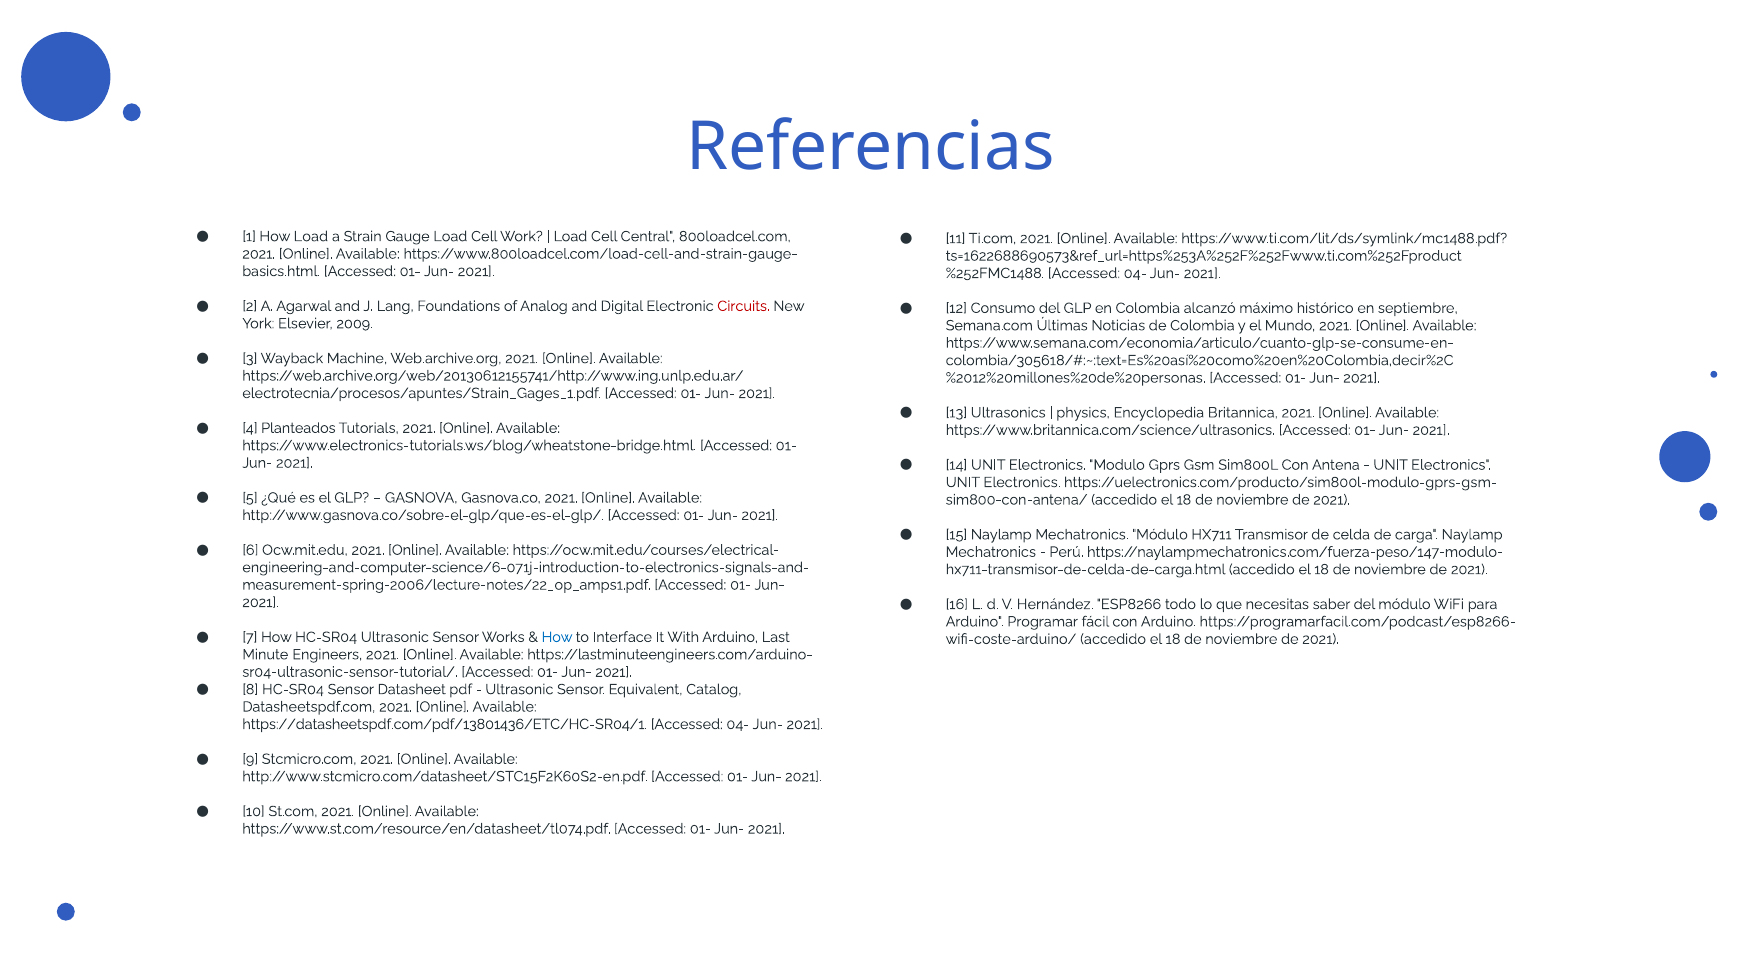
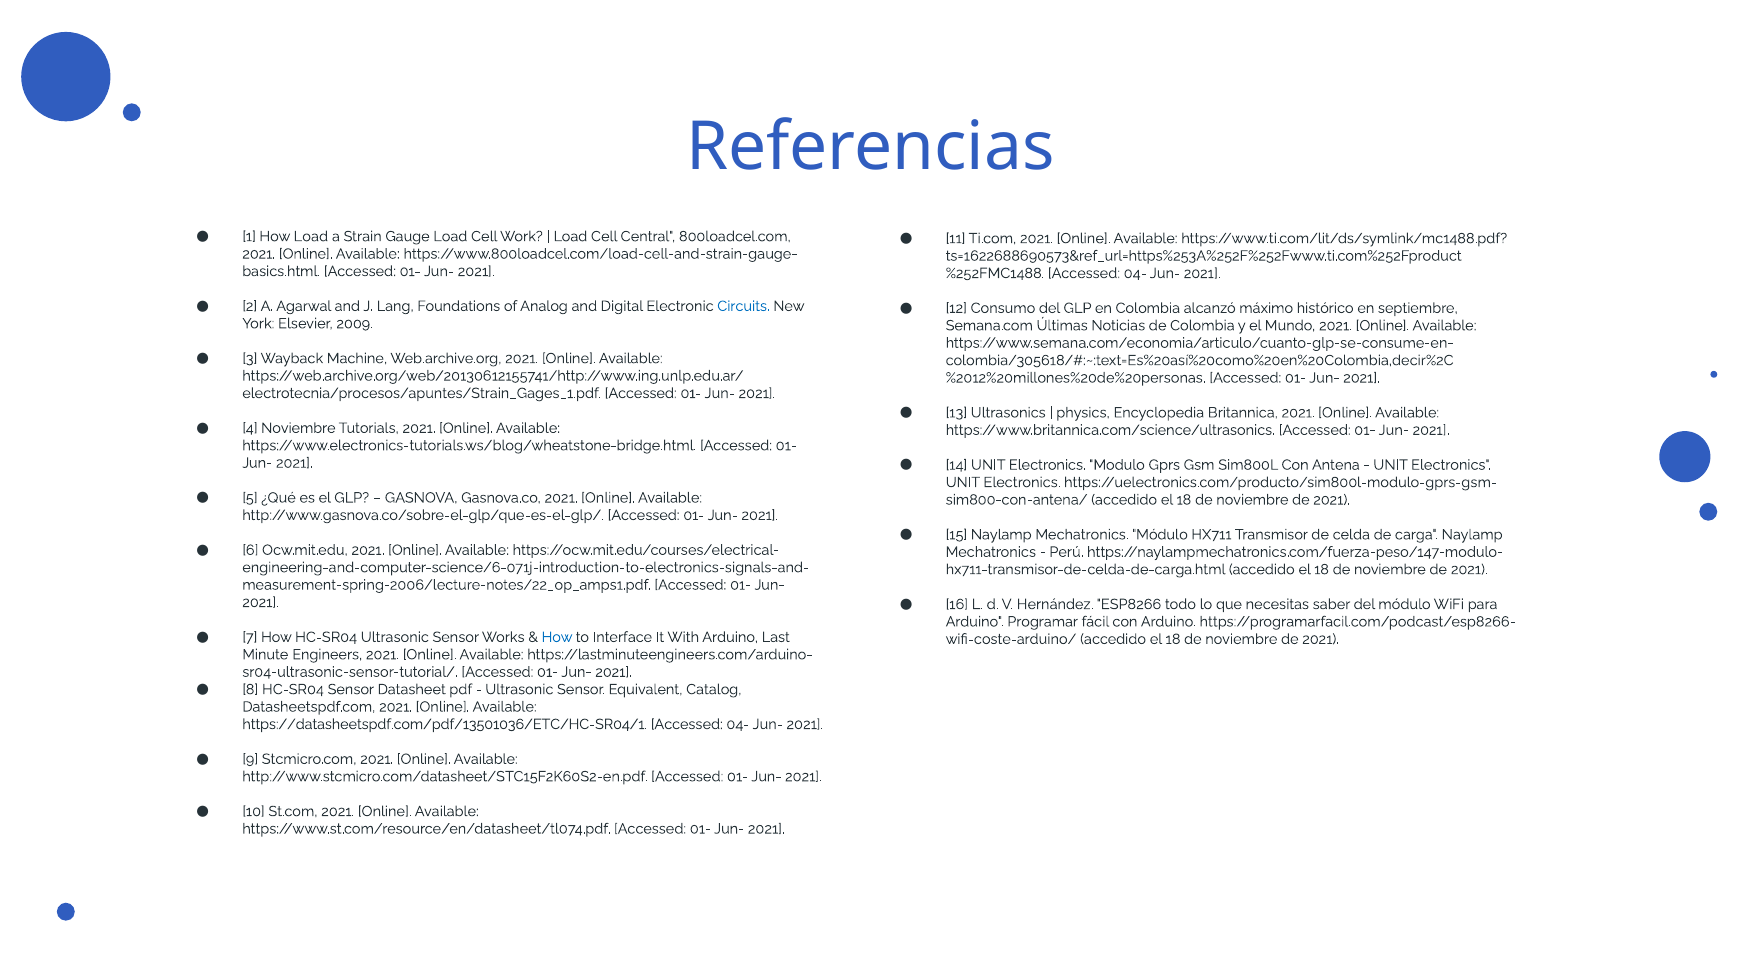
Circuits colour: red -> blue
4 Planteados: Planteados -> Noviembre
https://datasheetspdf.com/pdf/13801436/ETC/HC-SR04/1: https://datasheetspdf.com/pdf/13801436/ETC/HC-SR04/1 -> https://datasheetspdf.com/pdf/13501036/ETC/HC-SR04/1
